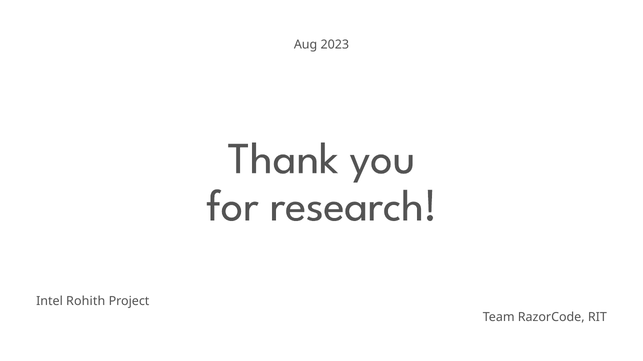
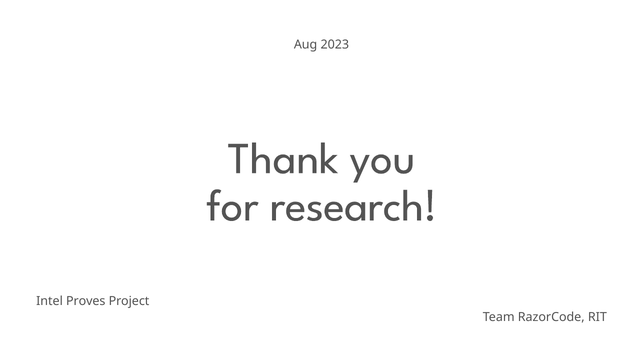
Rohith: Rohith -> Proves
